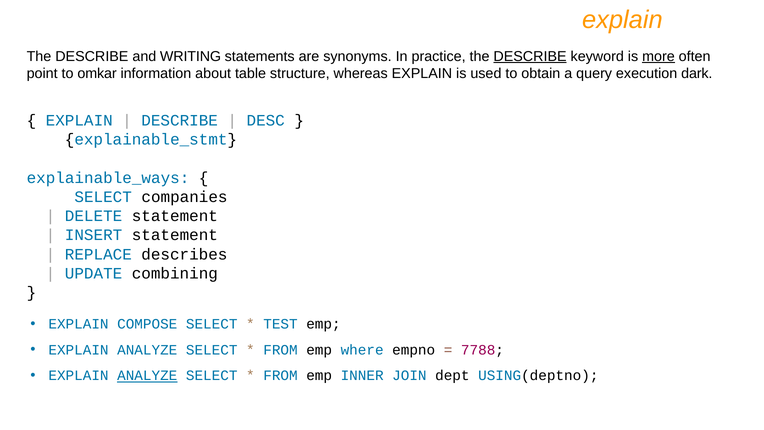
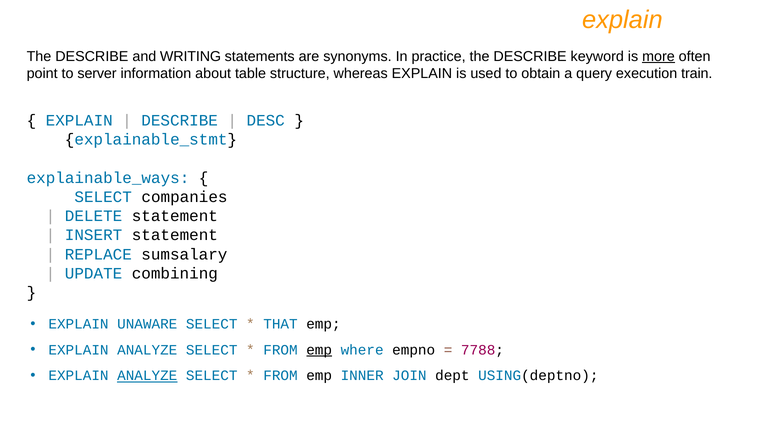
DESCRIBE at (530, 56) underline: present -> none
omkar: omkar -> server
dark: dark -> train
describes: describes -> sumsalary
COMPOSE: COMPOSE -> UNAWARE
TEST: TEST -> THAT
emp at (319, 350) underline: none -> present
